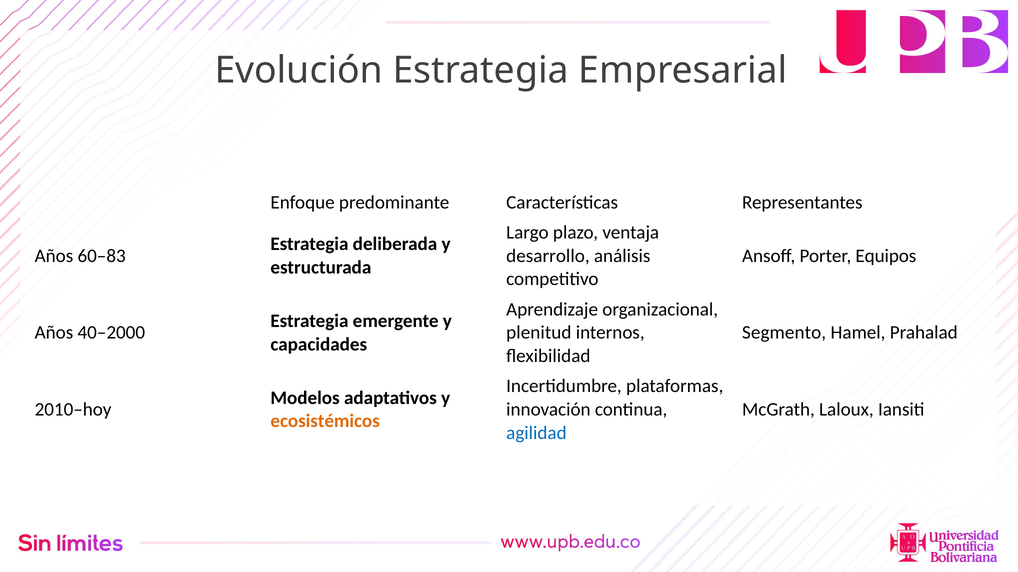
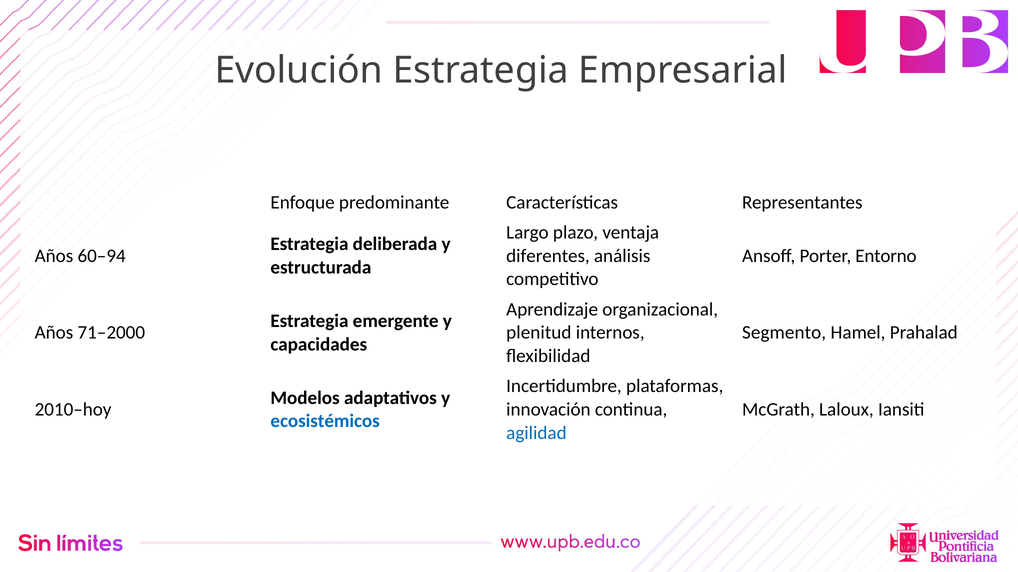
60–83: 60–83 -> 60–94
desarrollo: desarrollo -> diferentes
Equipos: Equipos -> Entorno
40–2000: 40–2000 -> 71–2000
ecosistémicos colour: orange -> blue
